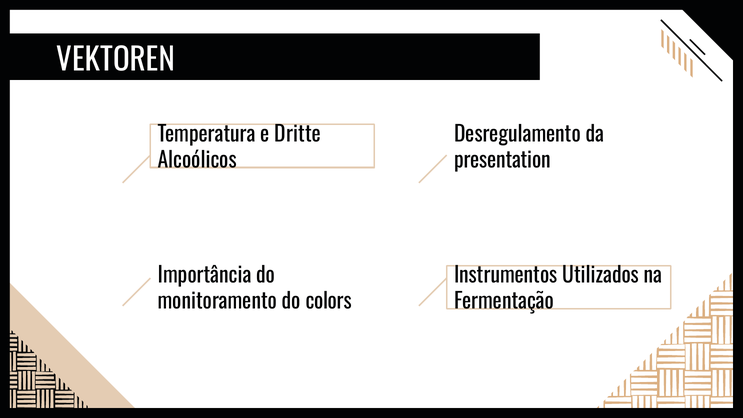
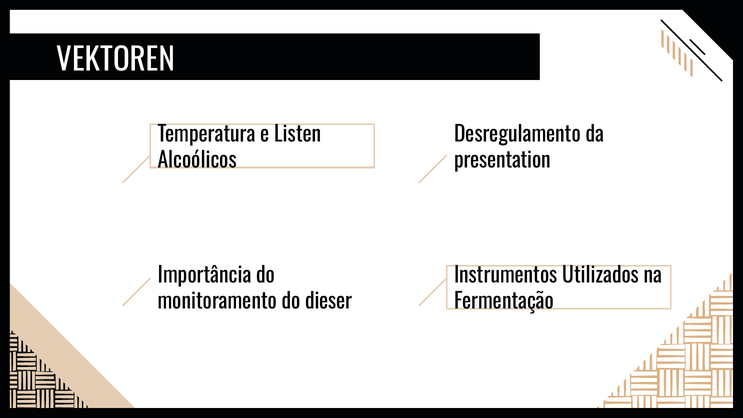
Dritte: Dritte -> Listen
colors: colors -> dieser
